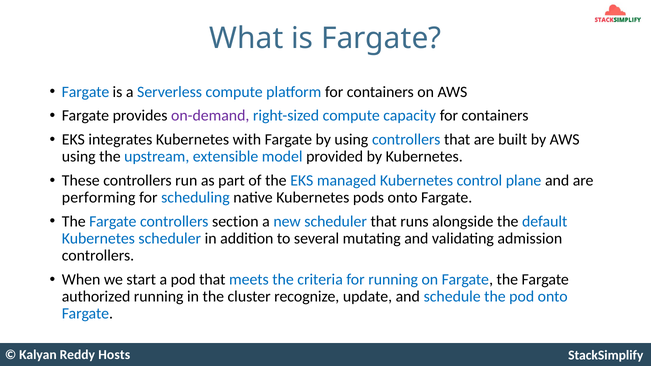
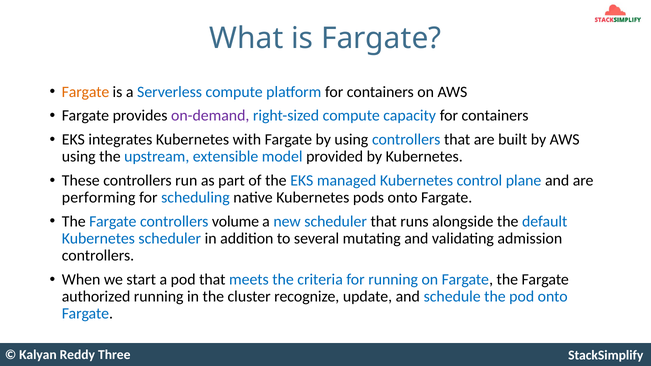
Fargate at (86, 92) colour: blue -> orange
section: section -> volume
Hosts: Hosts -> Three
